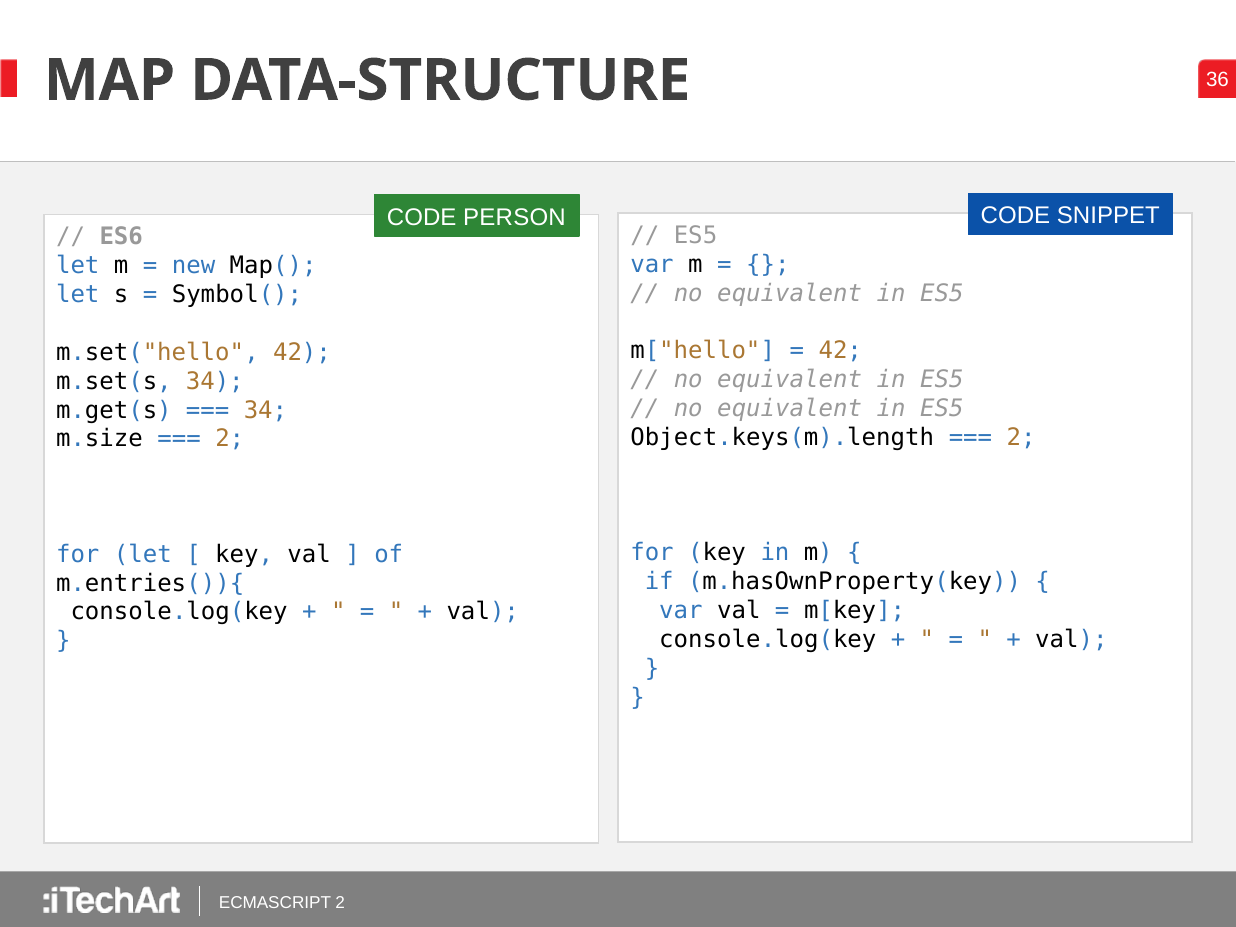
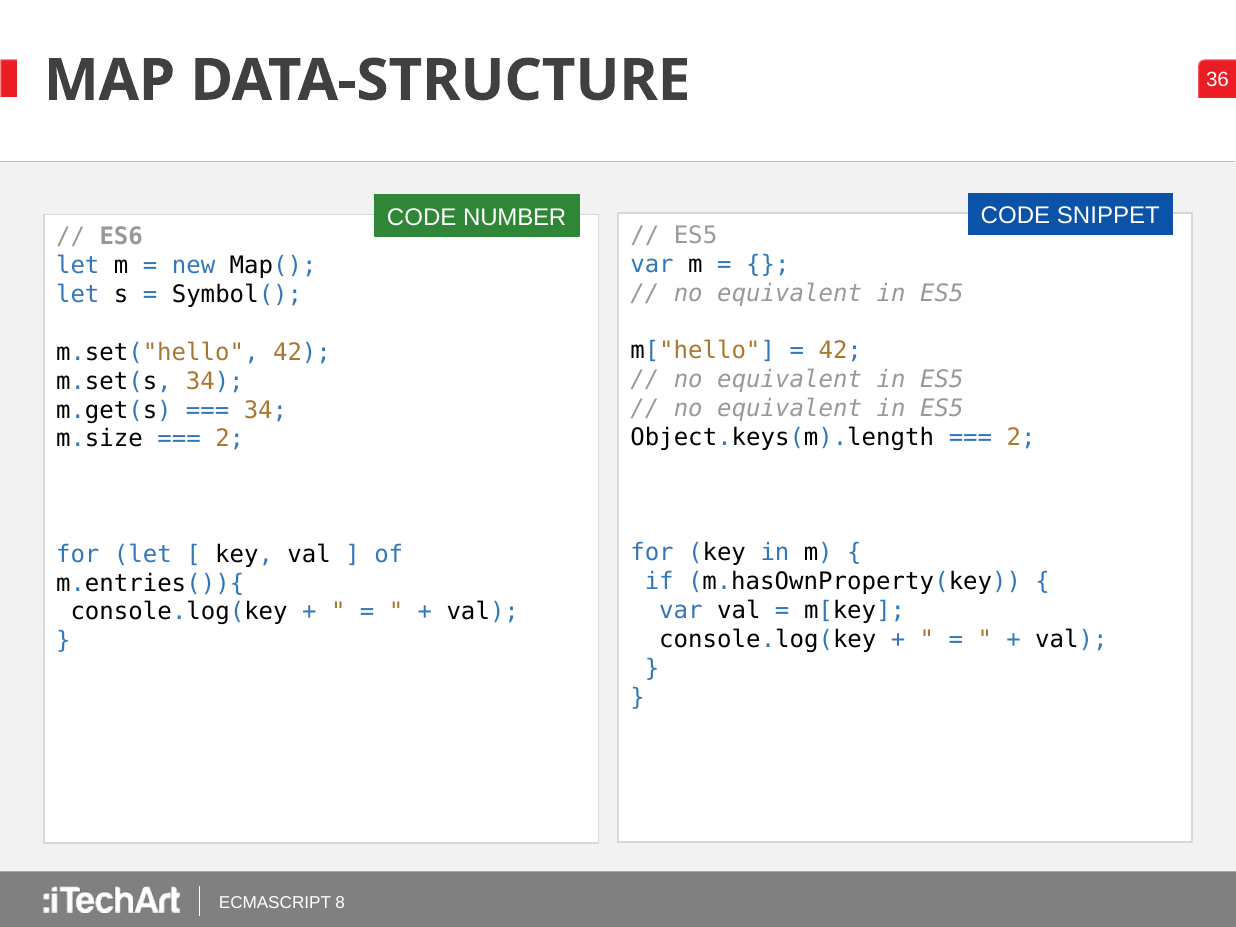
PERSON: PERSON -> NUMBER
ECMASCRIPT 2: 2 -> 8
